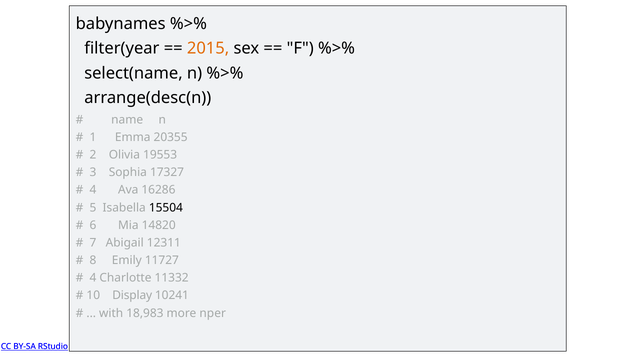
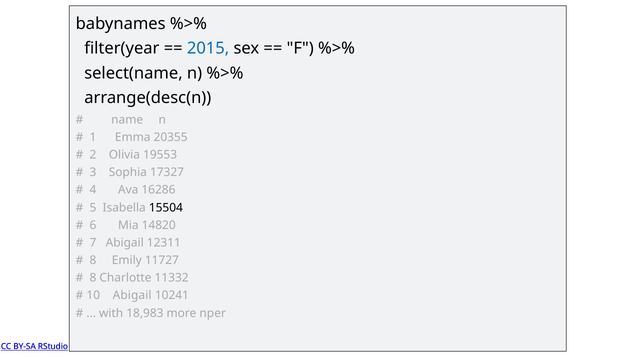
2015 colour: orange -> blue
4 at (93, 278): 4 -> 8
10 Display: Display -> Abigail
